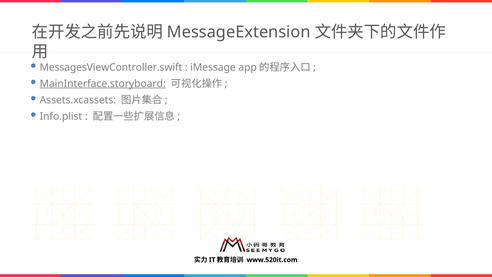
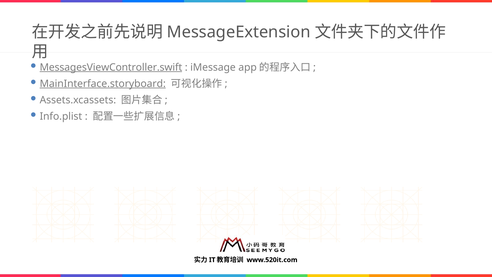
MessagesViewController.swift underline: none -> present
